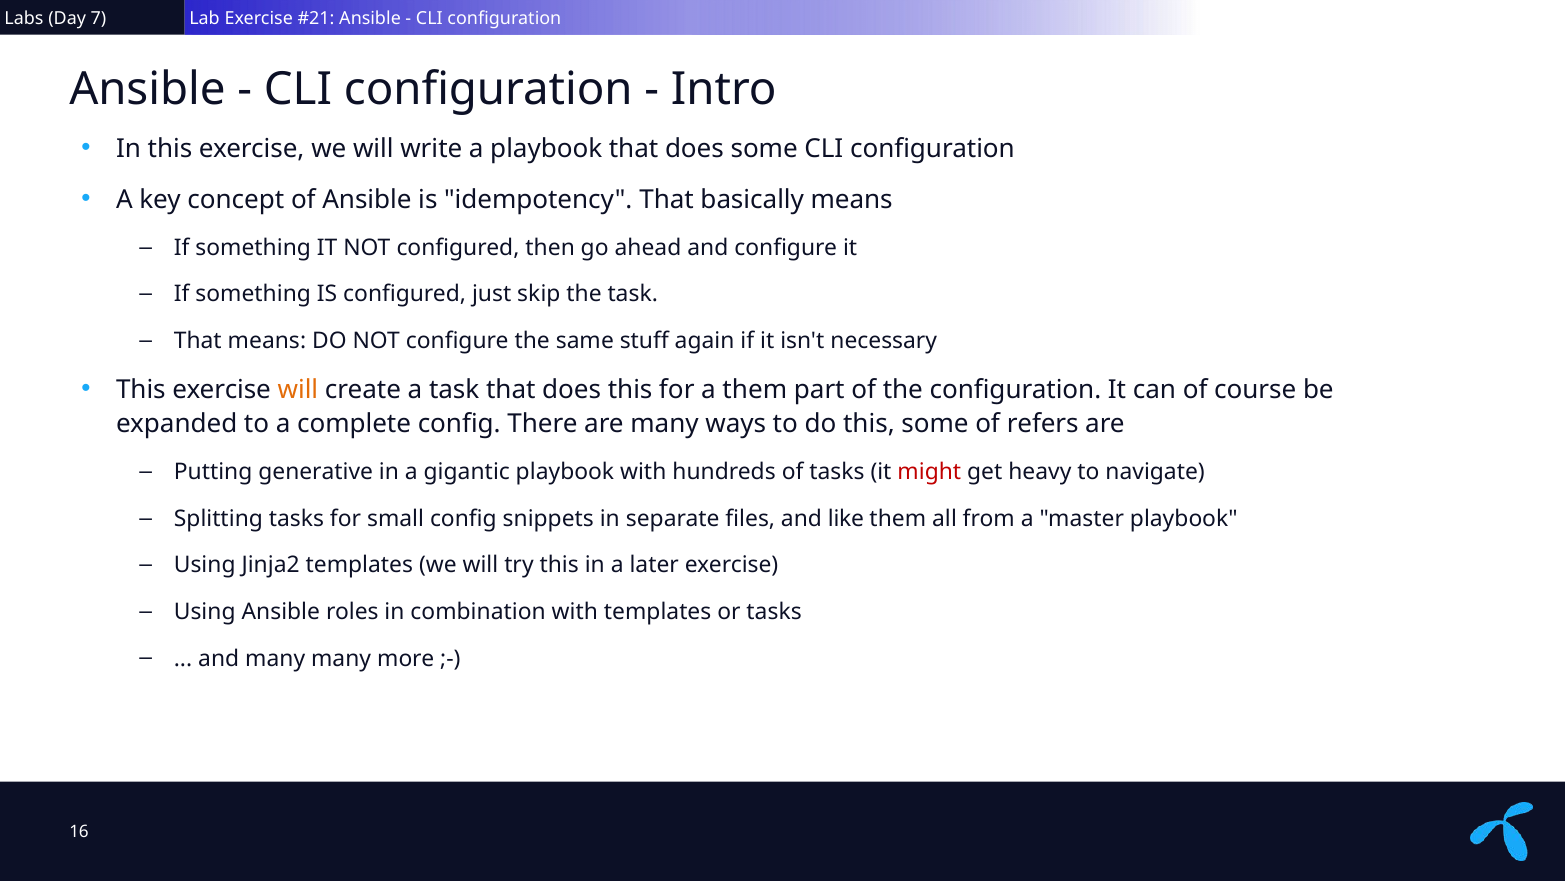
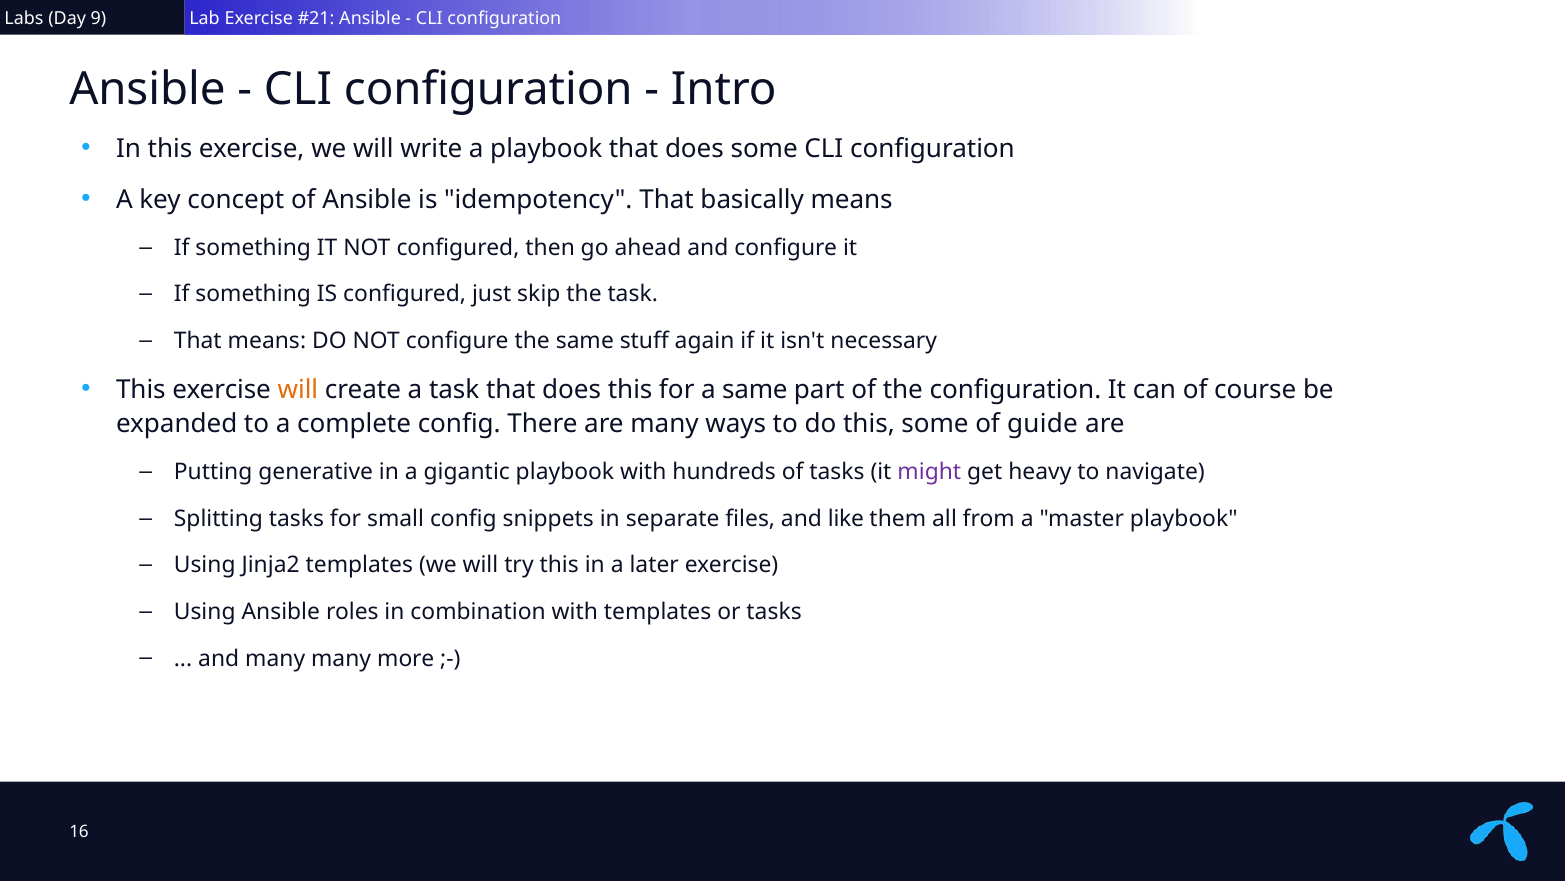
7: 7 -> 9
a them: them -> same
refers: refers -> guide
might colour: red -> purple
